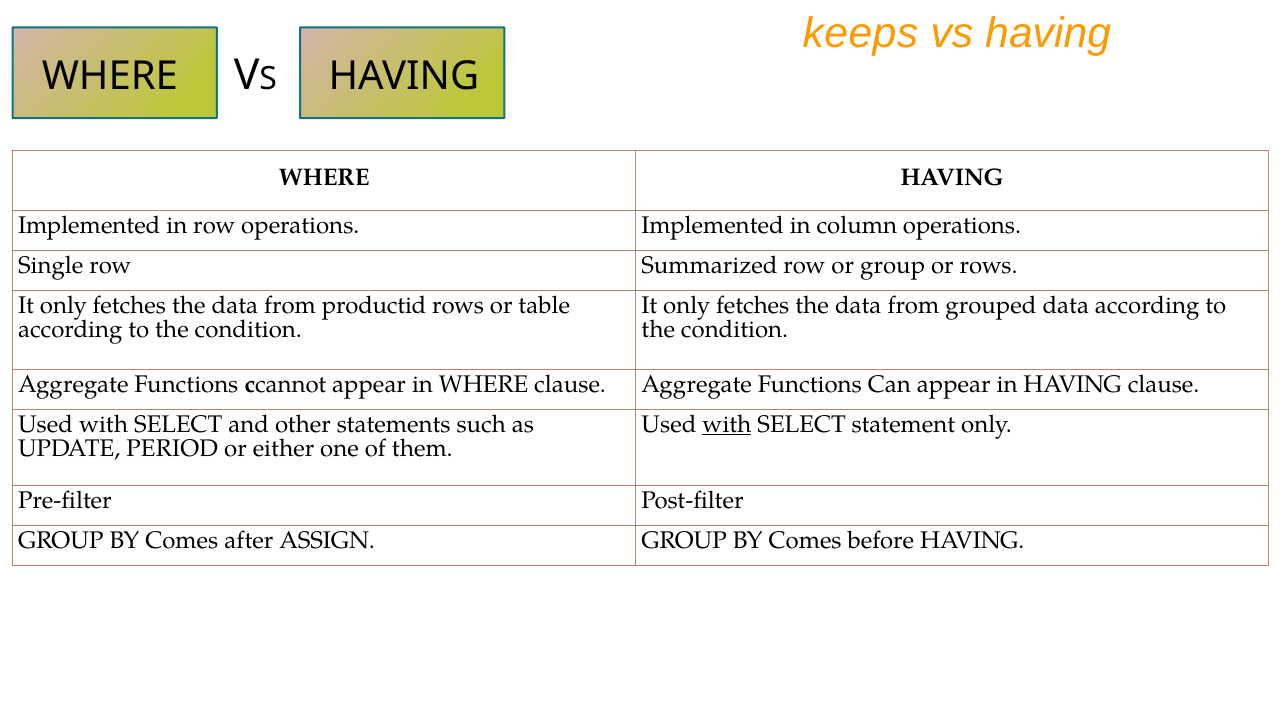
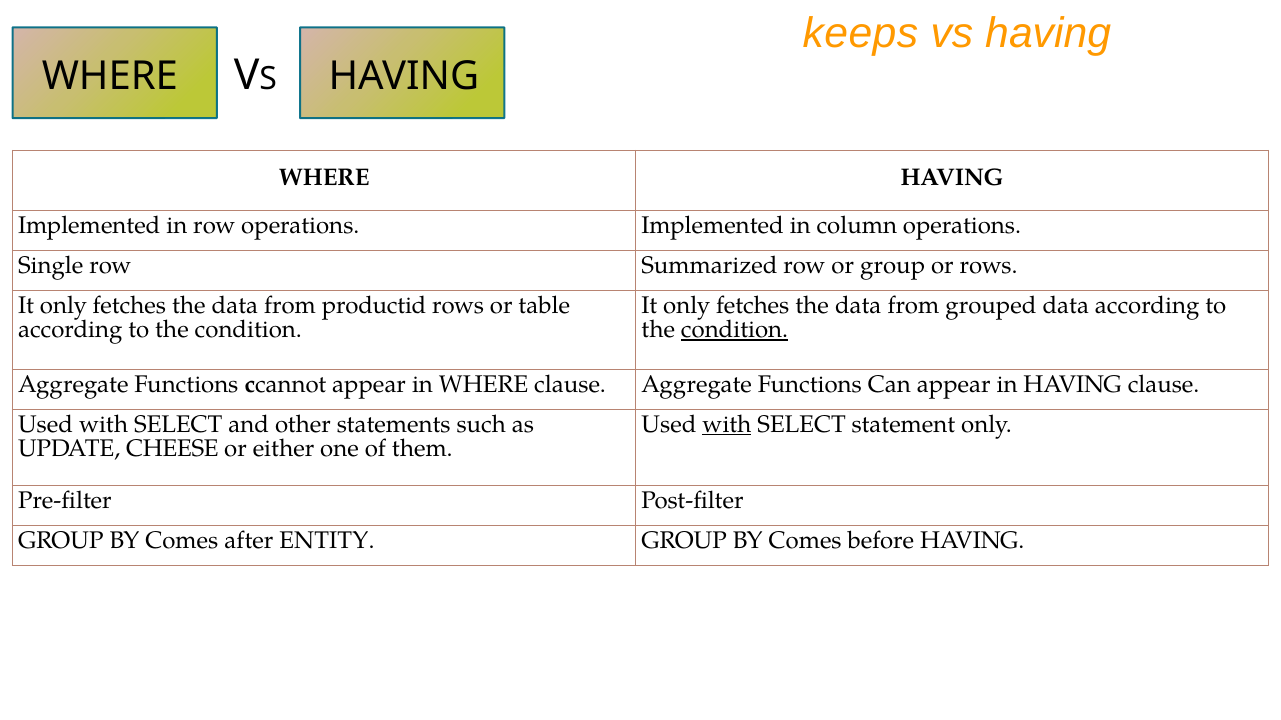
condition at (735, 330) underline: none -> present
PERIOD: PERIOD -> CHEESE
ASSIGN: ASSIGN -> ENTITY
